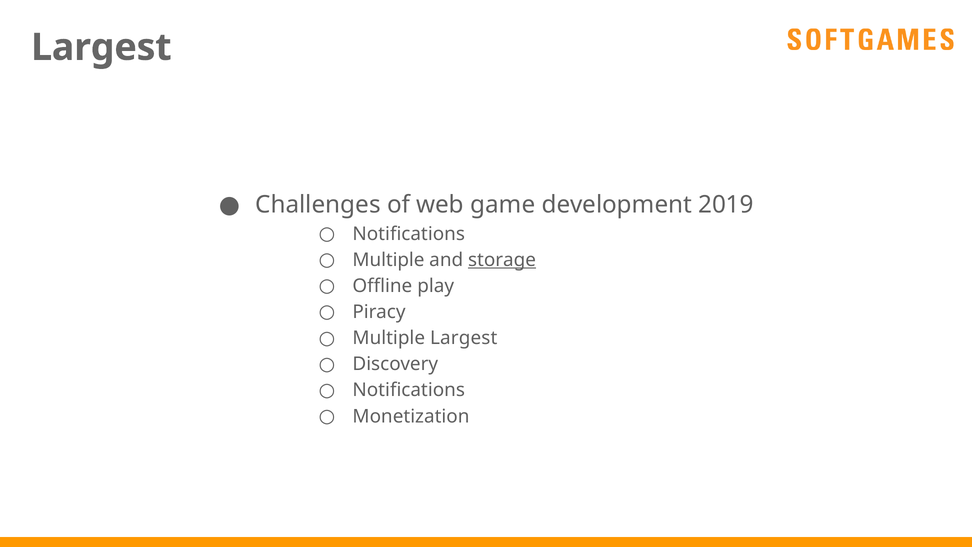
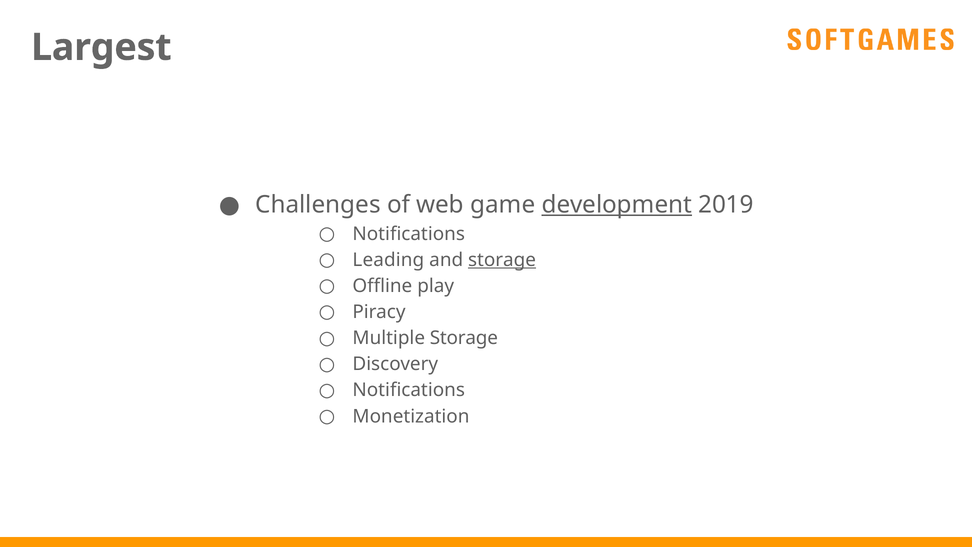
development underline: none -> present
Multiple at (388, 260): Multiple -> Leading
Multiple Largest: Largest -> Storage
